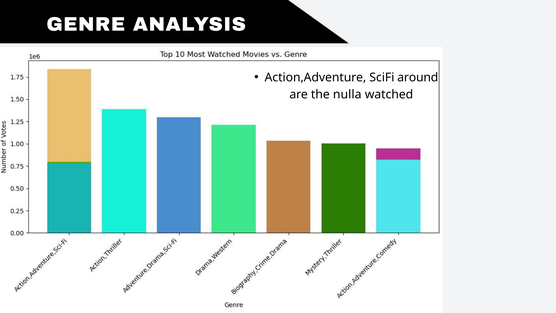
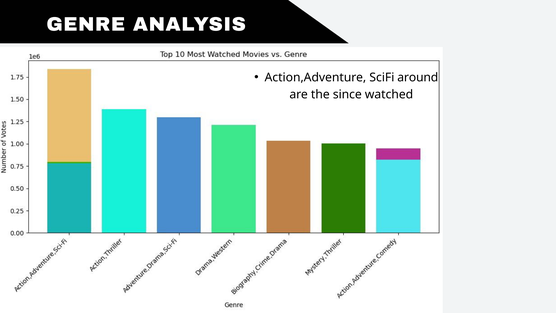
nulla: nulla -> since
